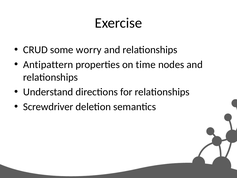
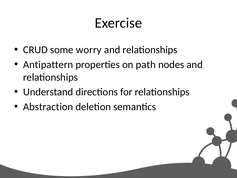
time: time -> path
Screwdriver: Screwdriver -> Abstraction
